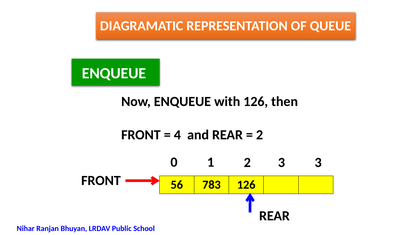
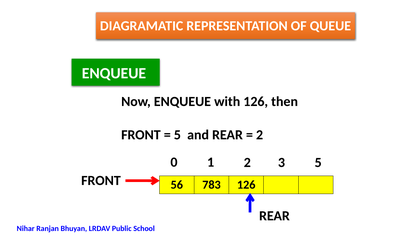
4 at (177, 135): 4 -> 5
3 3: 3 -> 5
